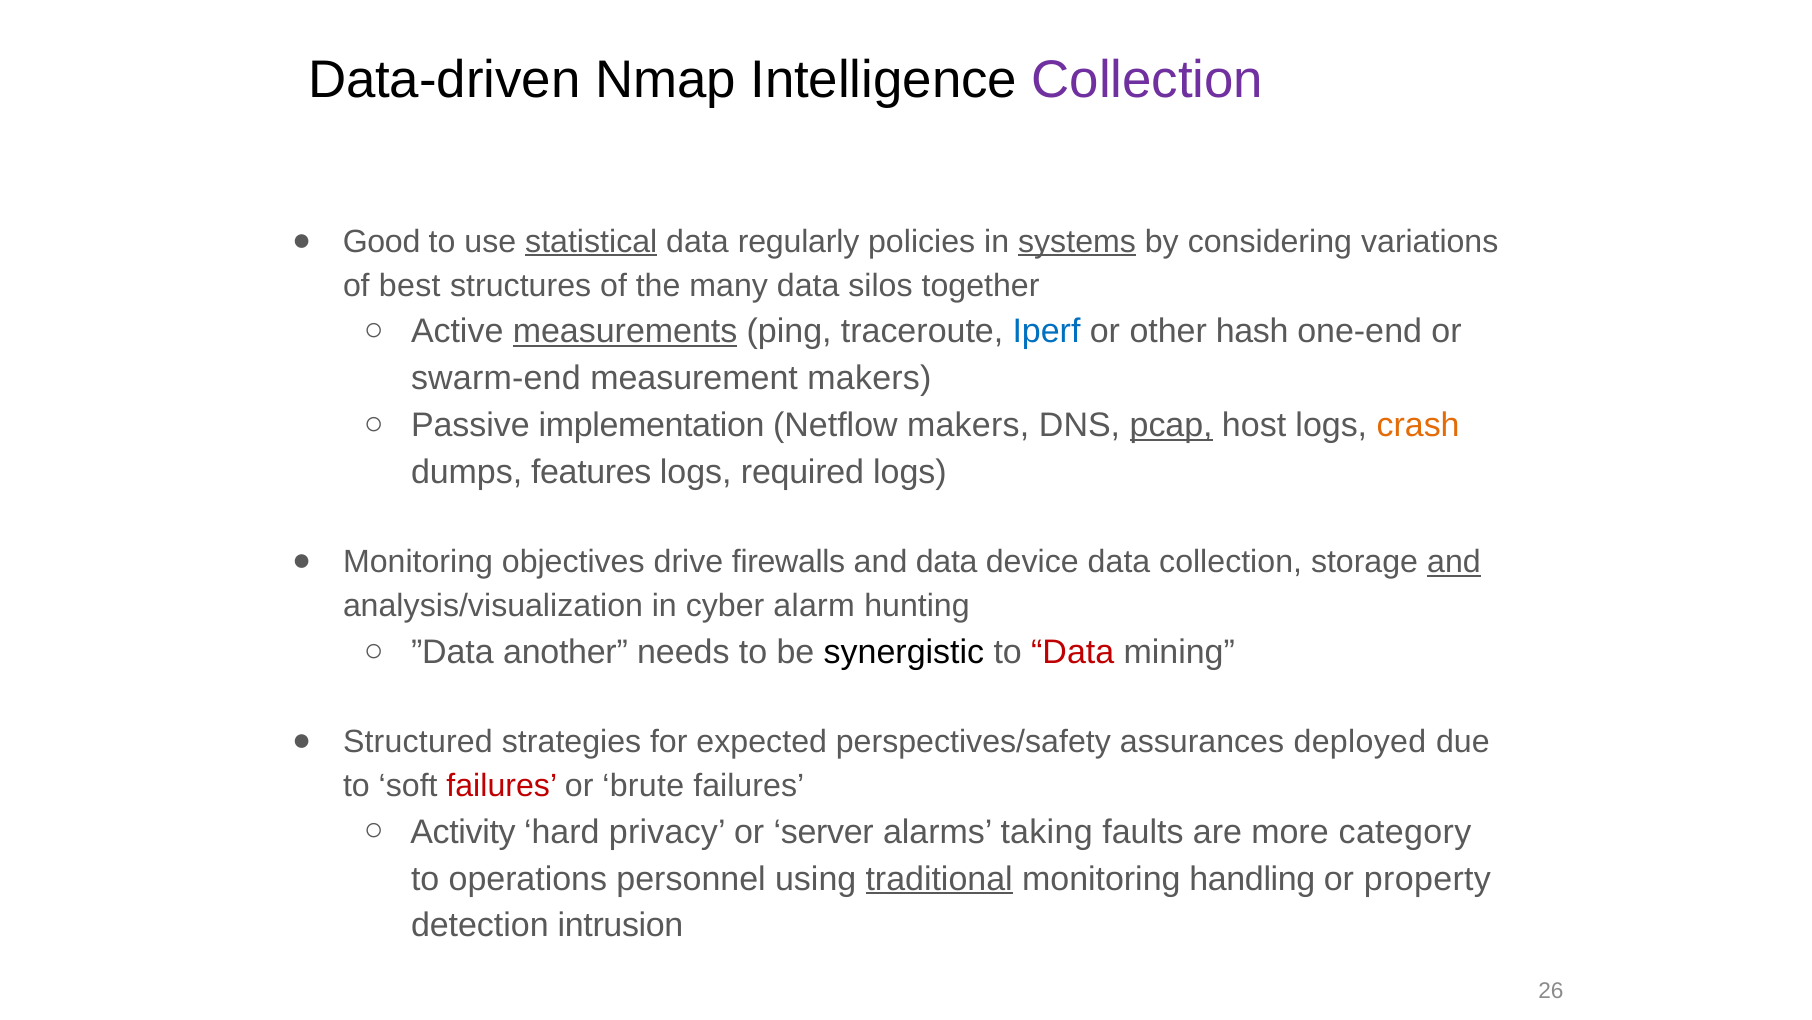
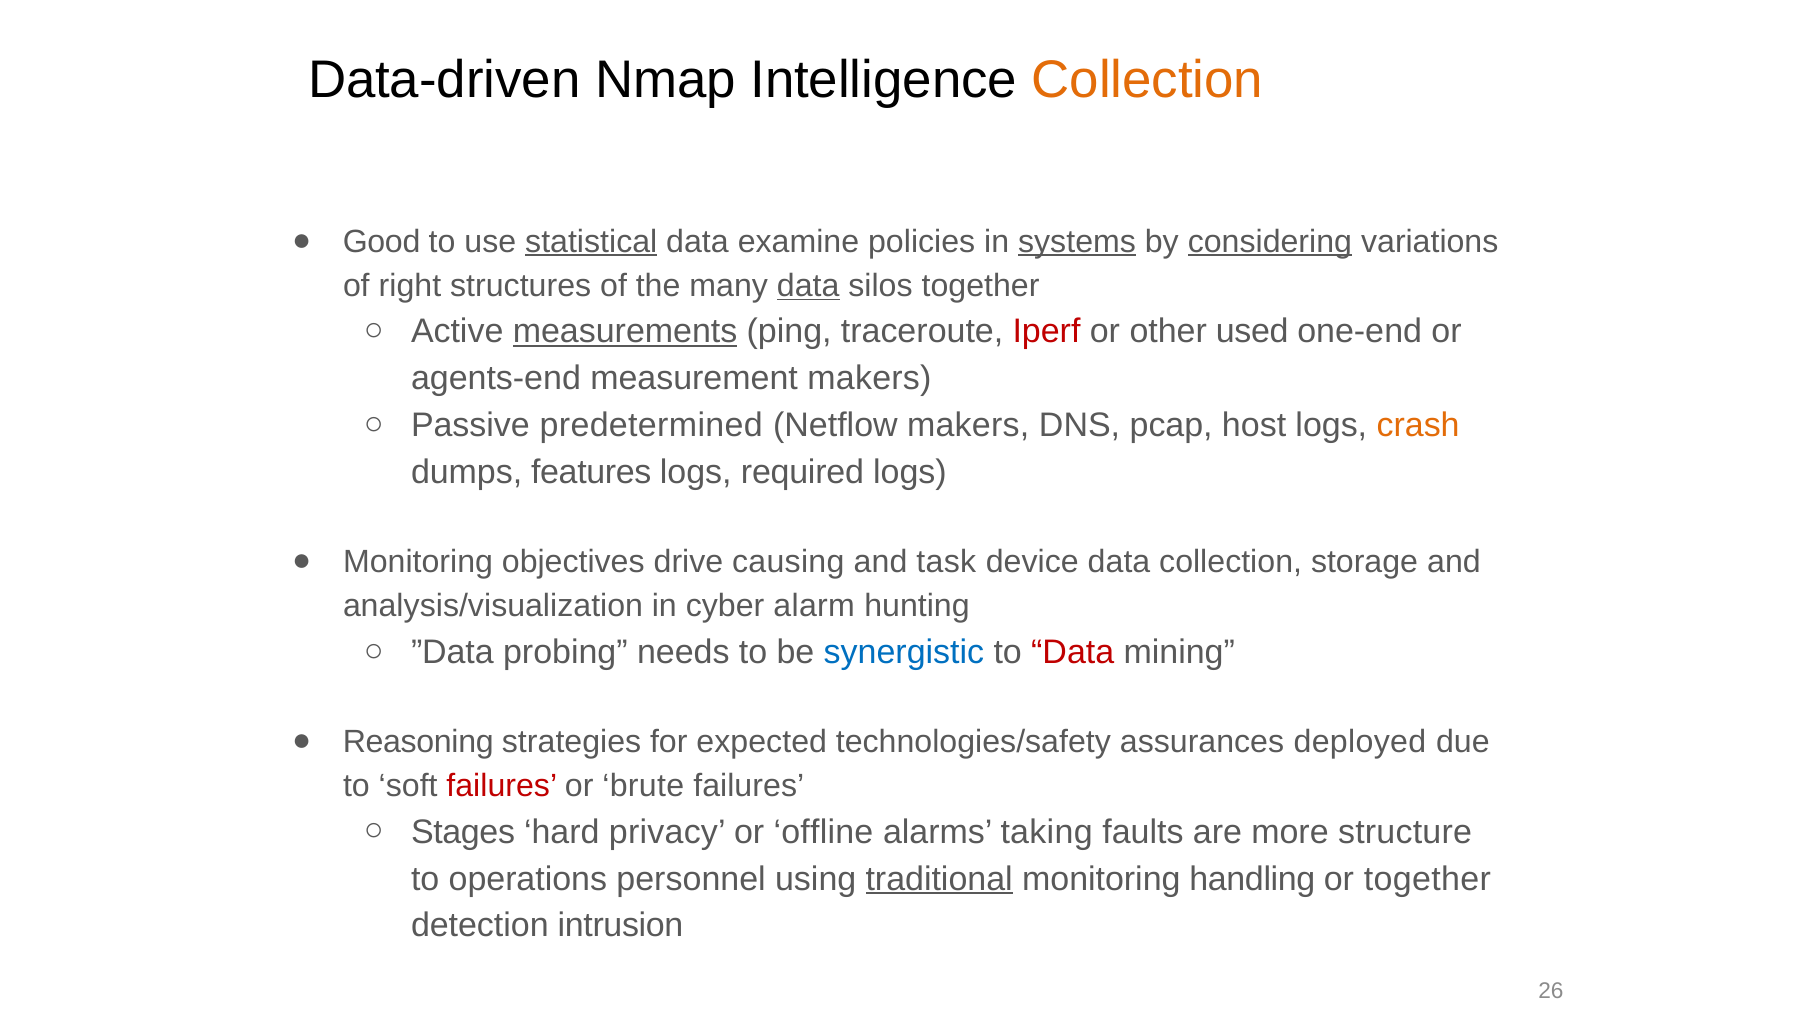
Collection at (1147, 80) colour: purple -> orange
regularly: regularly -> examine
considering underline: none -> present
best: best -> right
data at (808, 285) underline: none -> present
Iperf colour: blue -> red
hash: hash -> used
swarm-end: swarm-end -> agents-end
implementation: implementation -> predetermined
pcap underline: present -> none
firewalls: firewalls -> causing
and data: data -> task
and at (1454, 562) underline: present -> none
another: another -> probing
synergistic colour: black -> blue
Structured: Structured -> Reasoning
perspectives/safety: perspectives/safety -> technologies/safety
Activity: Activity -> Stages
server: server -> offline
category: category -> structure
or property: property -> together
